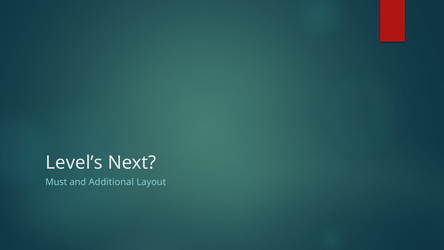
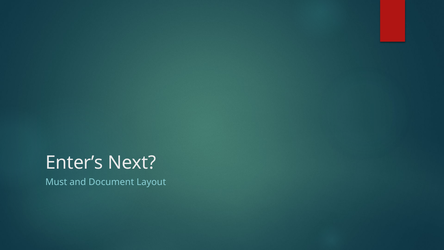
Level’s: Level’s -> Enter’s
Additional: Additional -> Document
